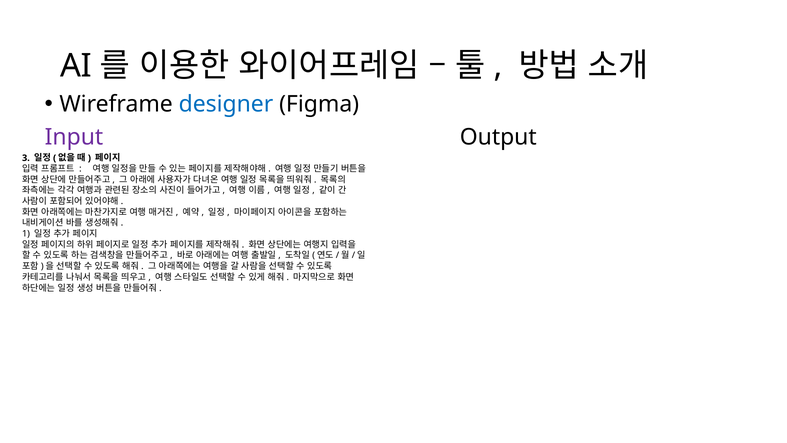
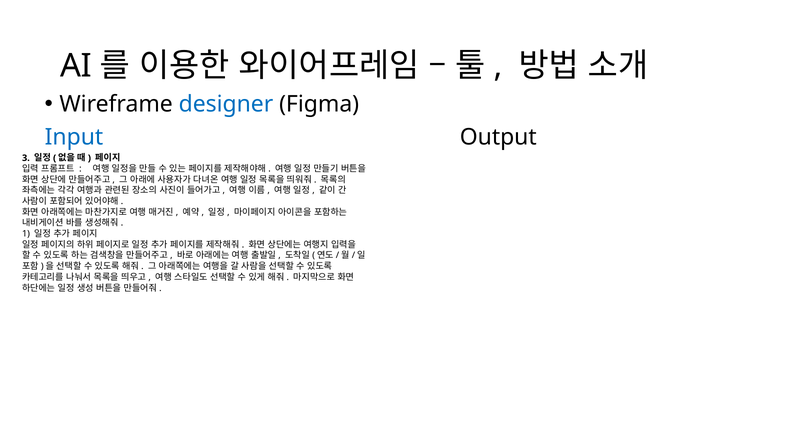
Input colour: purple -> blue
